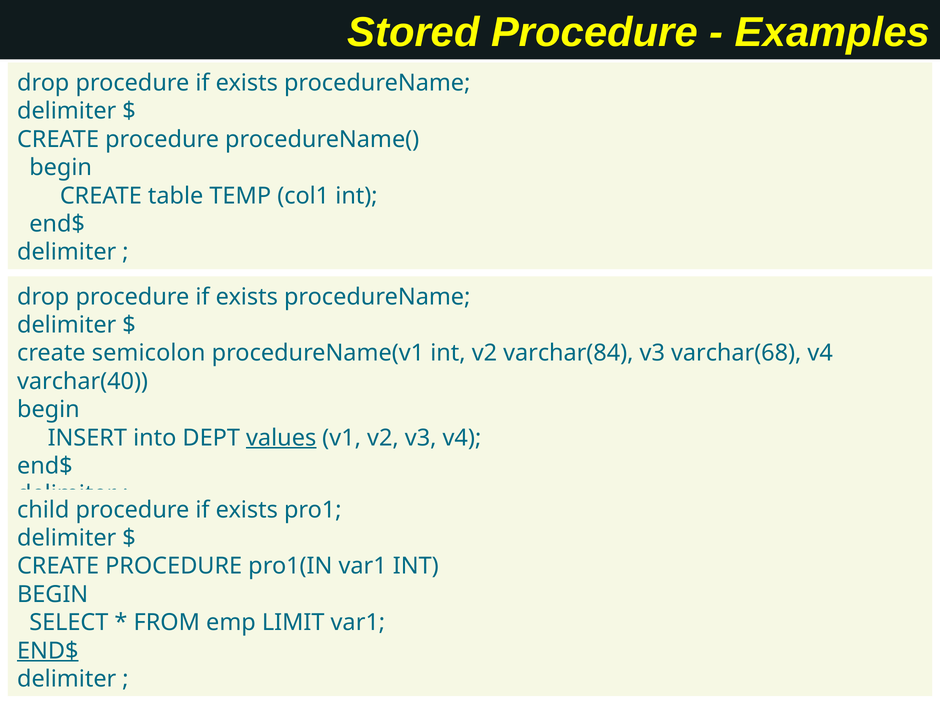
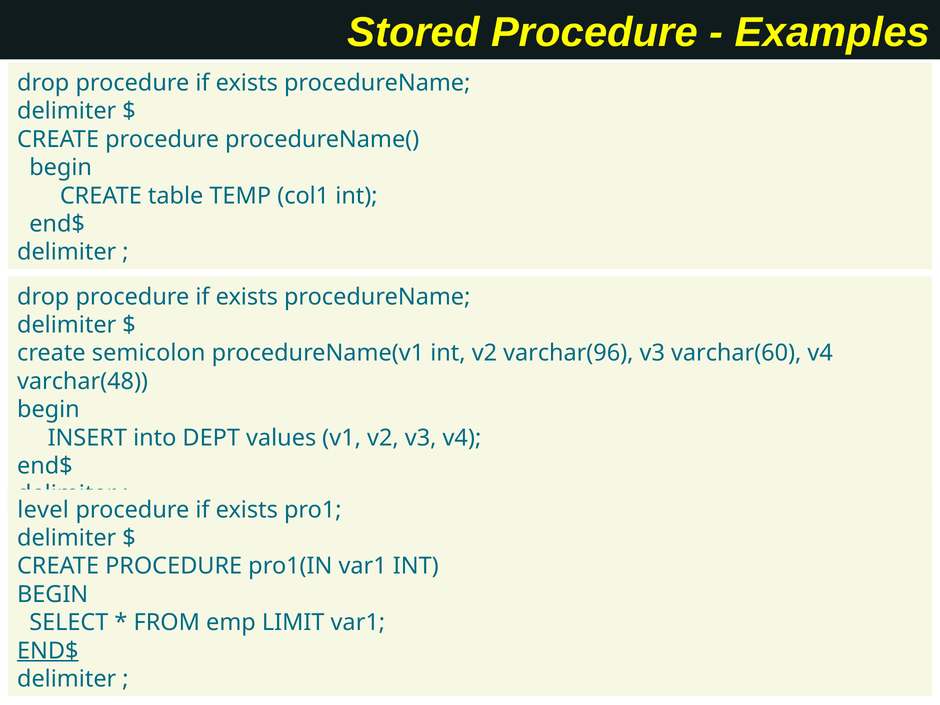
varchar(84: varchar(84 -> varchar(96
varchar(68: varchar(68 -> varchar(60
varchar(40: varchar(40 -> varchar(48
values underline: present -> none
child: child -> level
